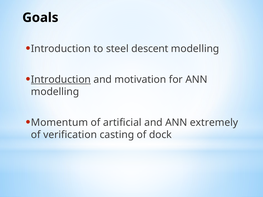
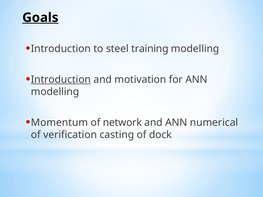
Goals underline: none -> present
descent: descent -> training
artificial: artificial -> network
extremely: extremely -> numerical
